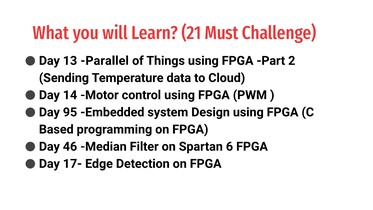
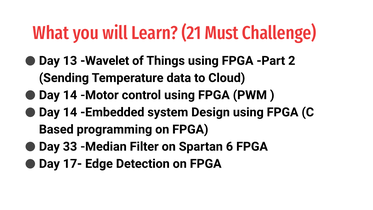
Parallel: Parallel -> Wavelet
95 at (70, 112): 95 -> 14
46: 46 -> 33
